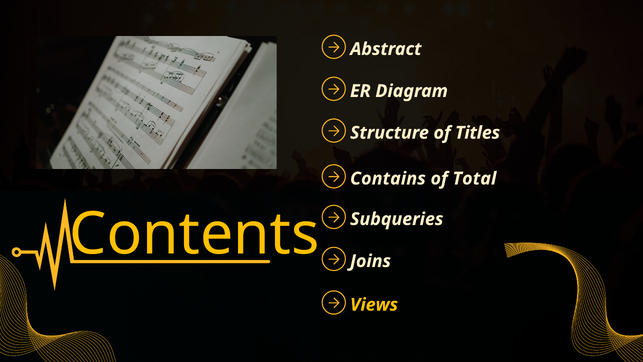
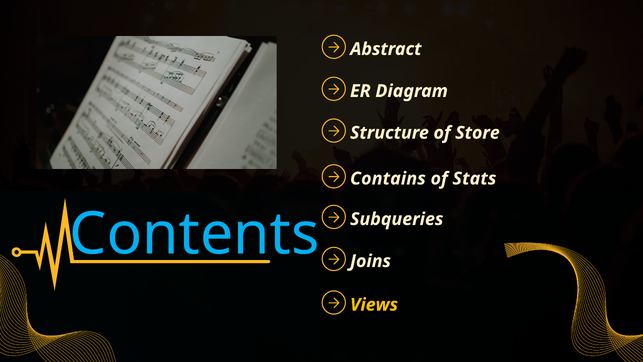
Titles: Titles -> Store
Total: Total -> Stats
Contents colour: yellow -> light blue
